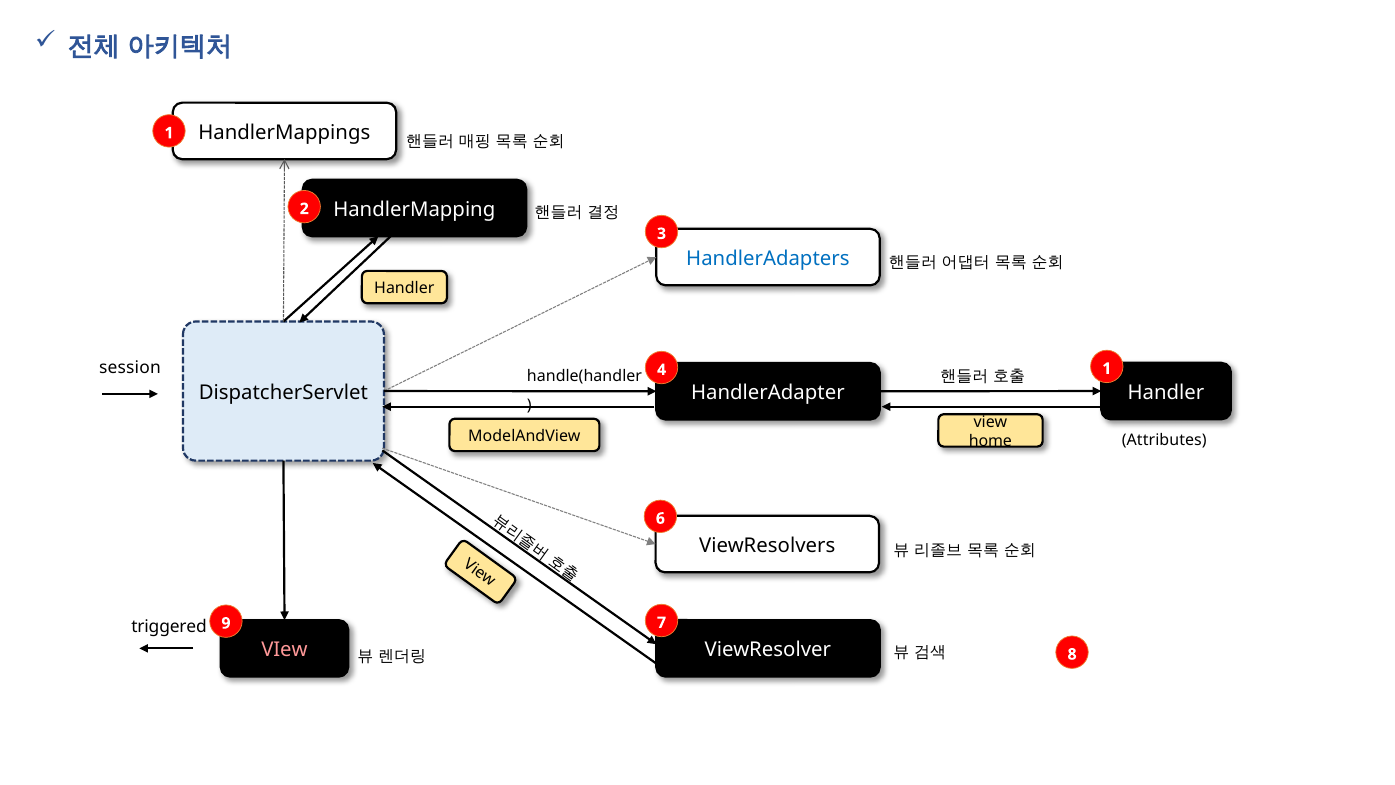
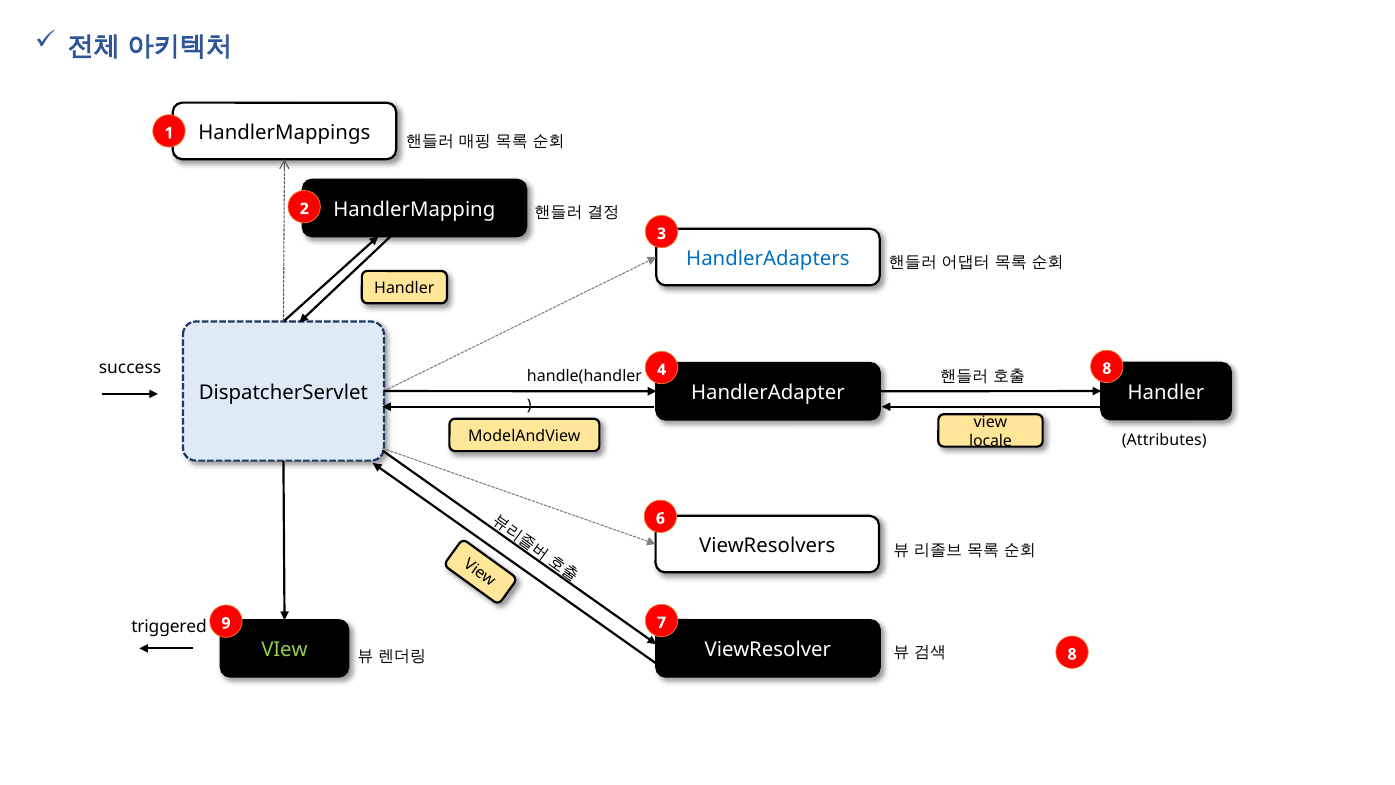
session: session -> success
4 1: 1 -> 8
home: home -> locale
VIew at (284, 649) colour: pink -> light green
